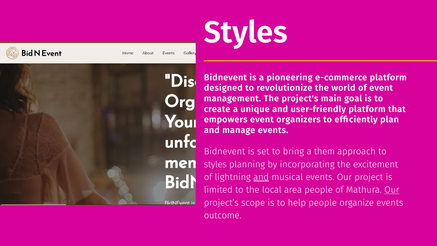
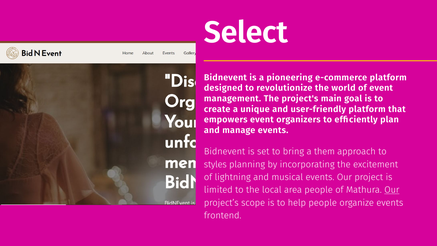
Styles at (246, 33): Styles -> Select
and at (261, 177) underline: present -> none
outcome: outcome -> frontend
